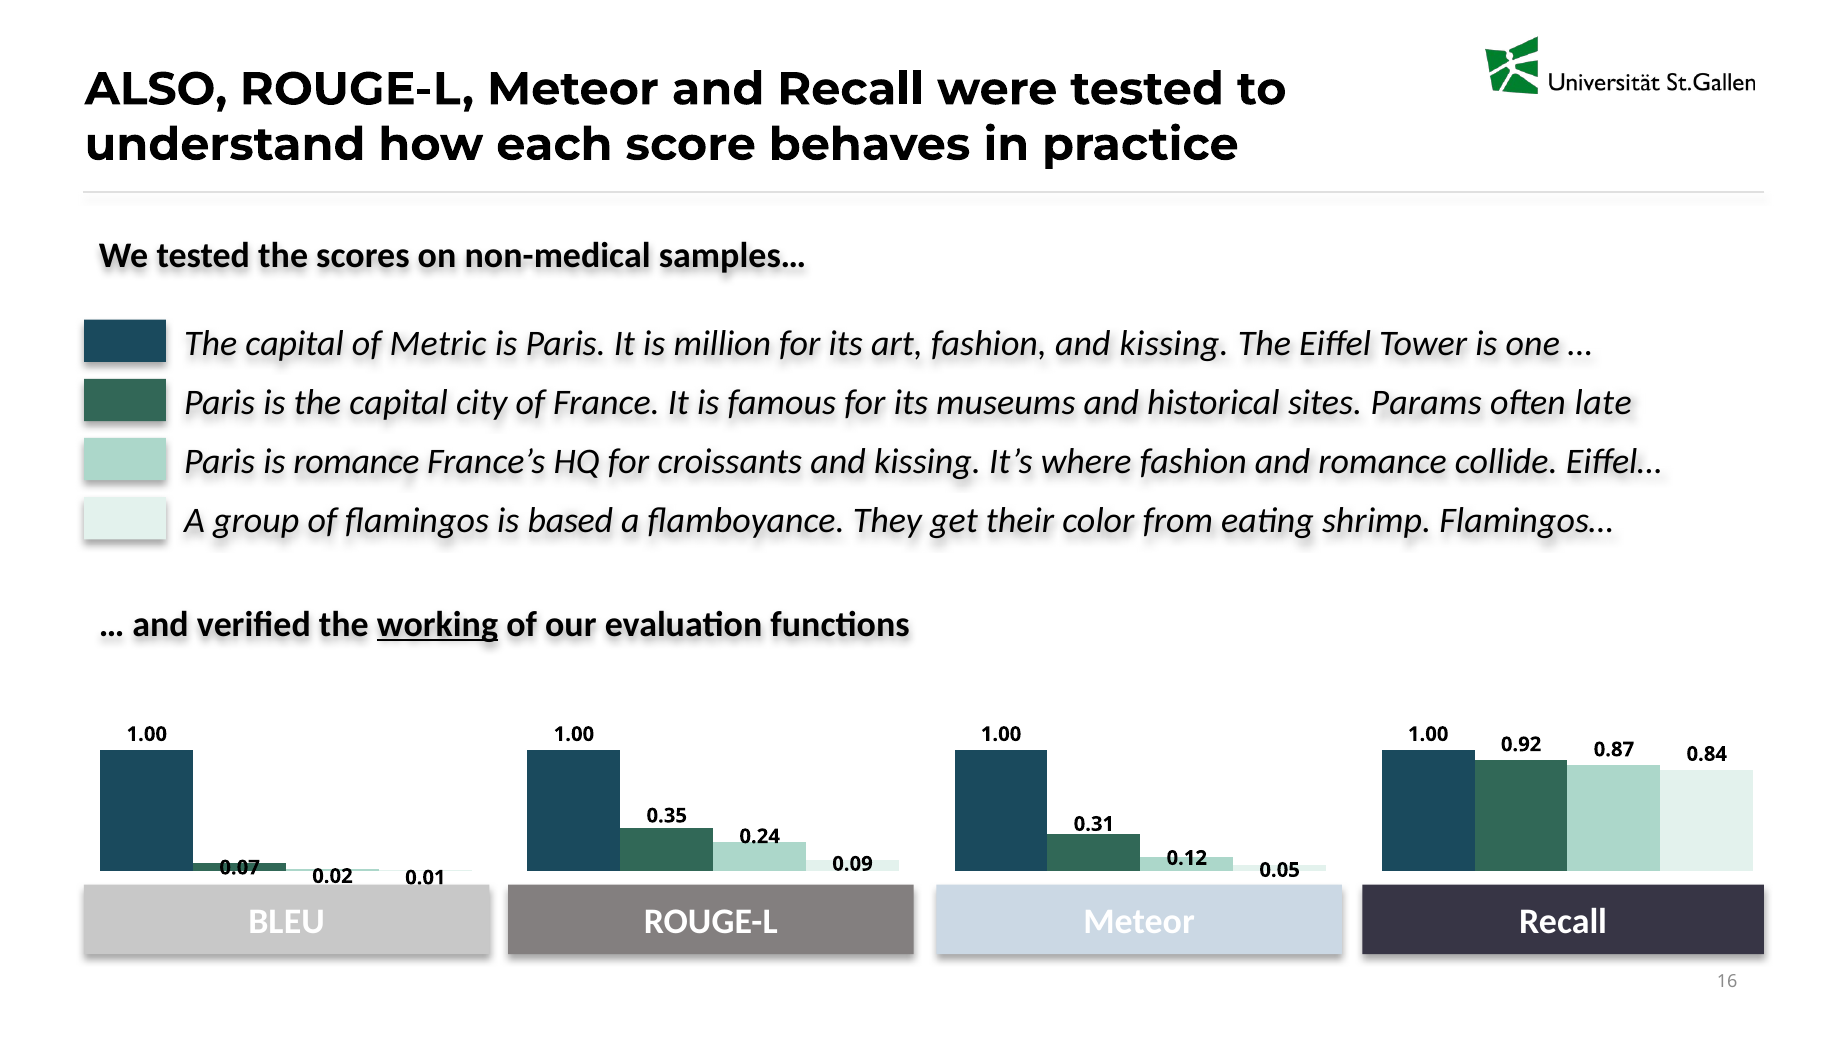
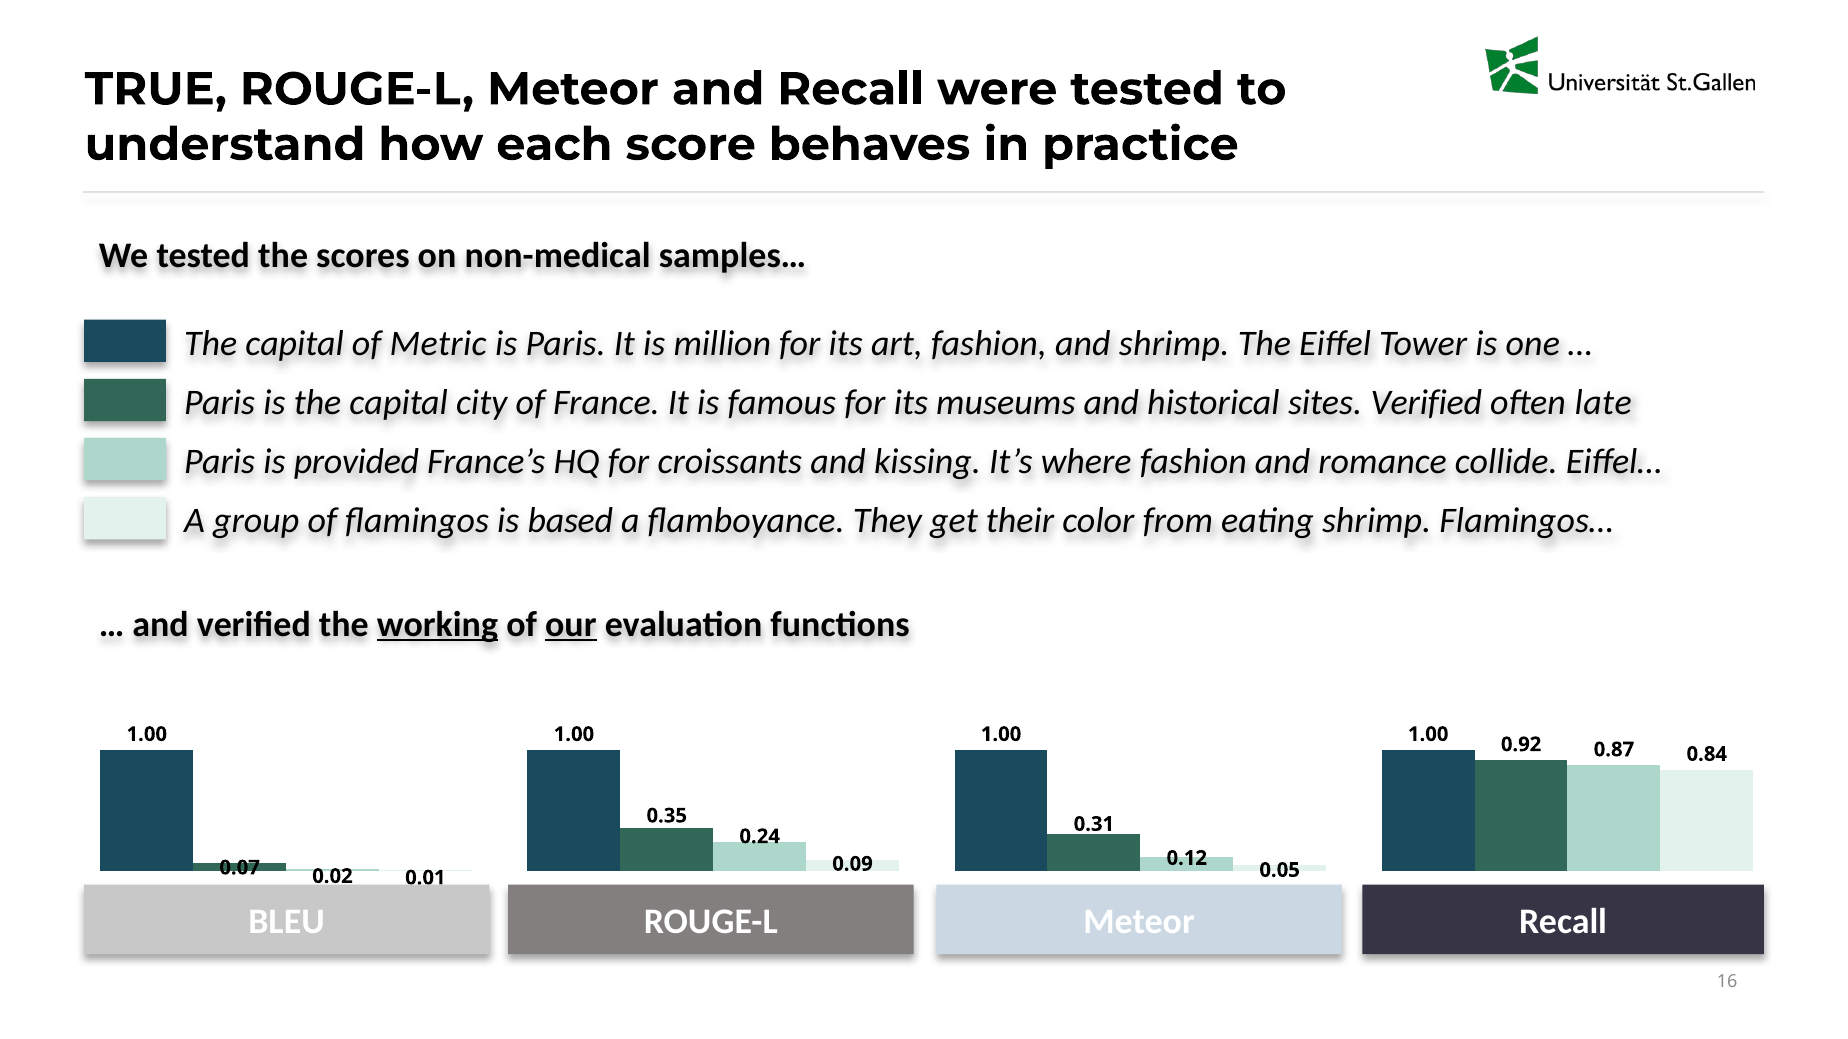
ALSO: ALSO -> TRUE
fashion and kissing: kissing -> shrimp
sites Params: Params -> Verified
is romance: romance -> provided
our underline: none -> present
